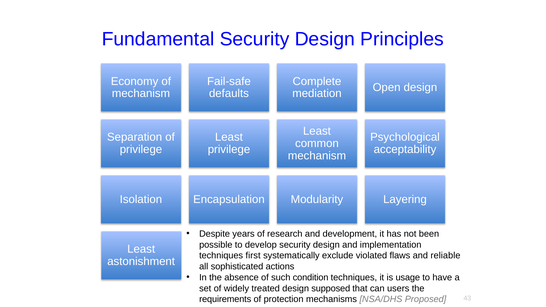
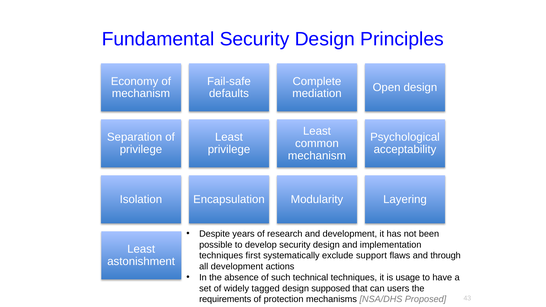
violated: violated -> support
reliable: reliable -> through
all sophisticated: sophisticated -> development
condition: condition -> technical
treated: treated -> tagged
